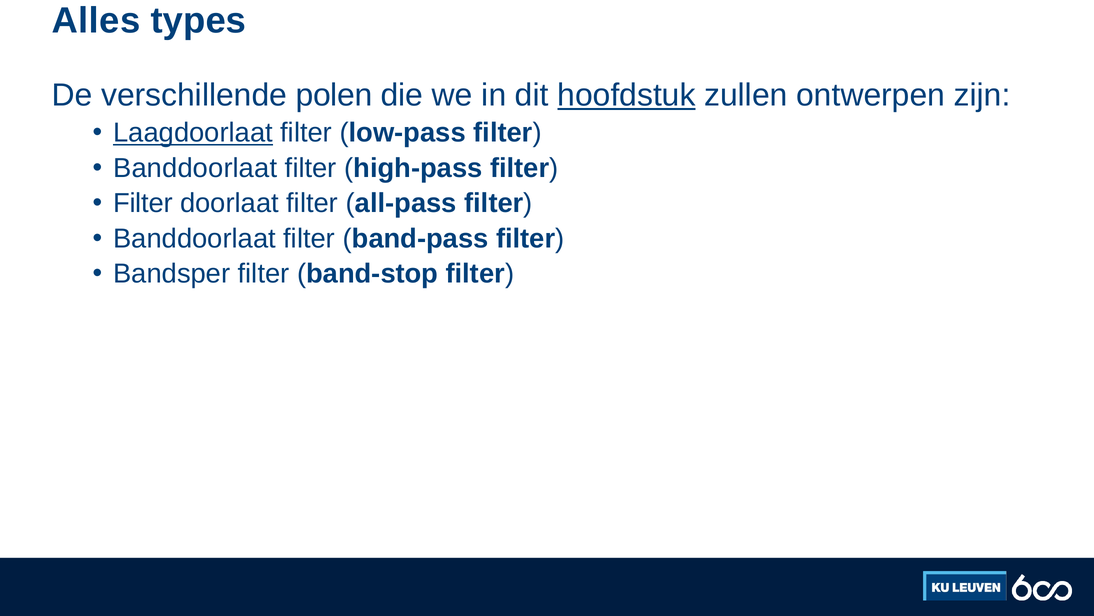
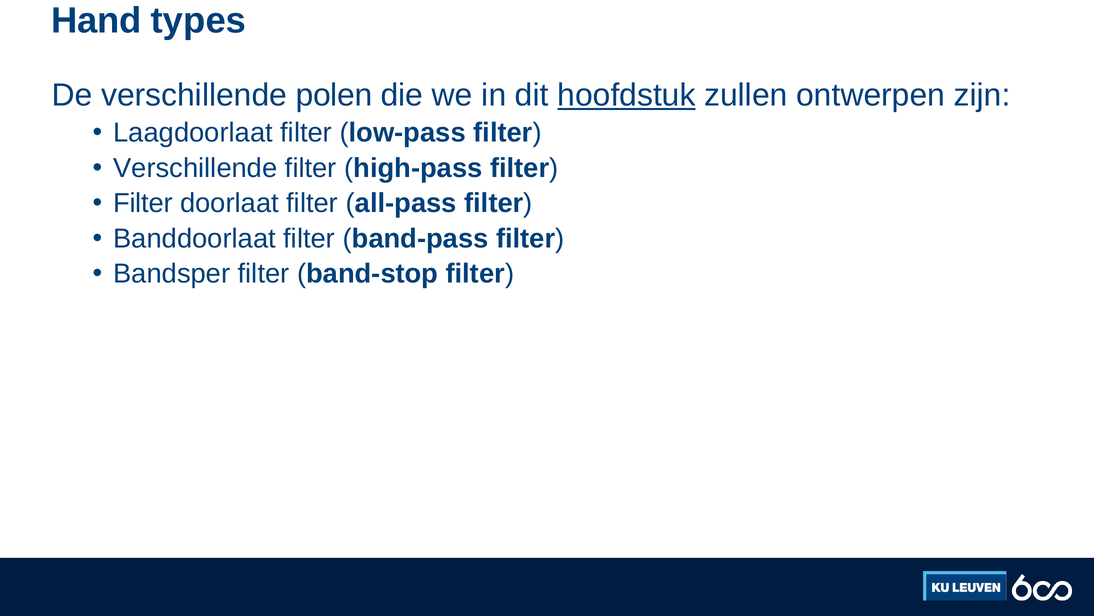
Alles: Alles -> Hand
Laagdoorlaat underline: present -> none
Banddoorlaat at (195, 168): Banddoorlaat -> Verschillende
